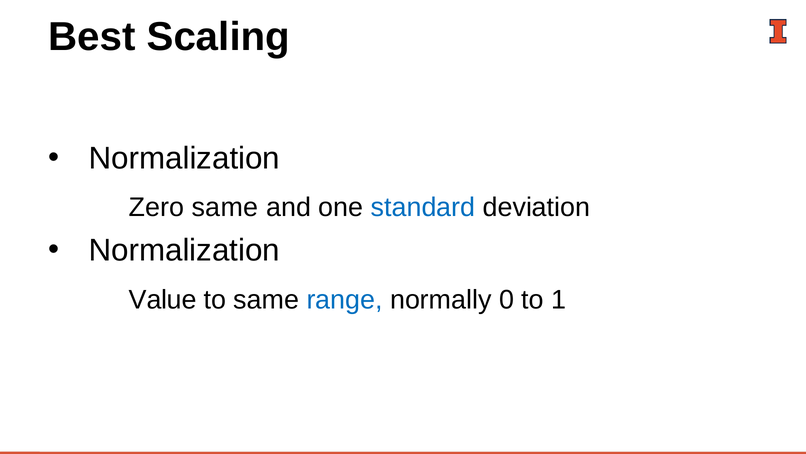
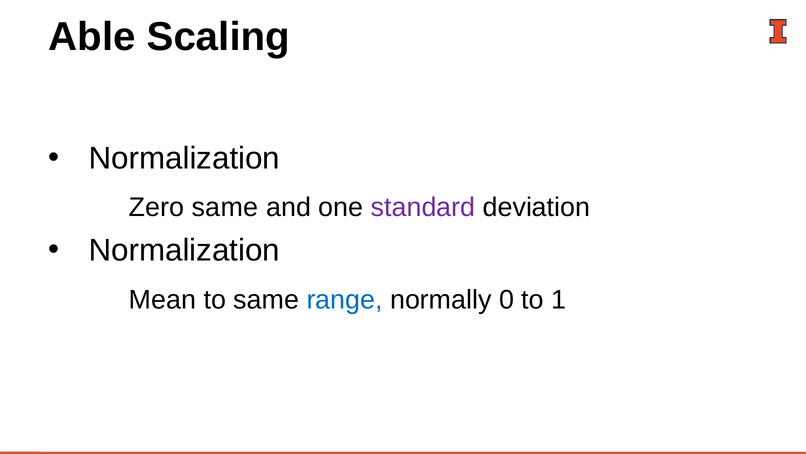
Best: Best -> Able
standard colour: blue -> purple
Value: Value -> Mean
